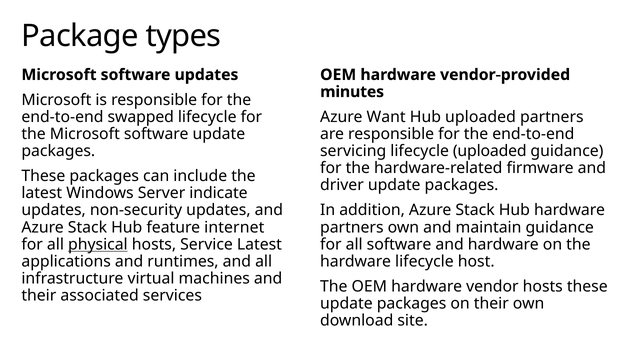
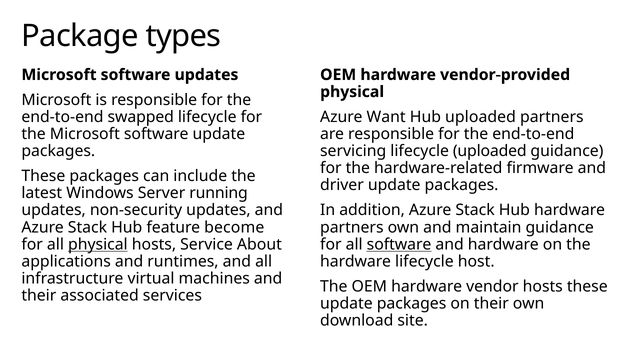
minutes at (352, 92): minutes -> physical
indicate: indicate -> running
internet: internet -> become
Service Latest: Latest -> About
software at (399, 244) underline: none -> present
